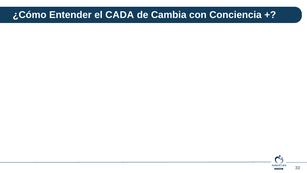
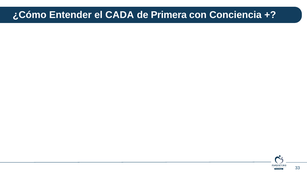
Cambia: Cambia -> Primera
